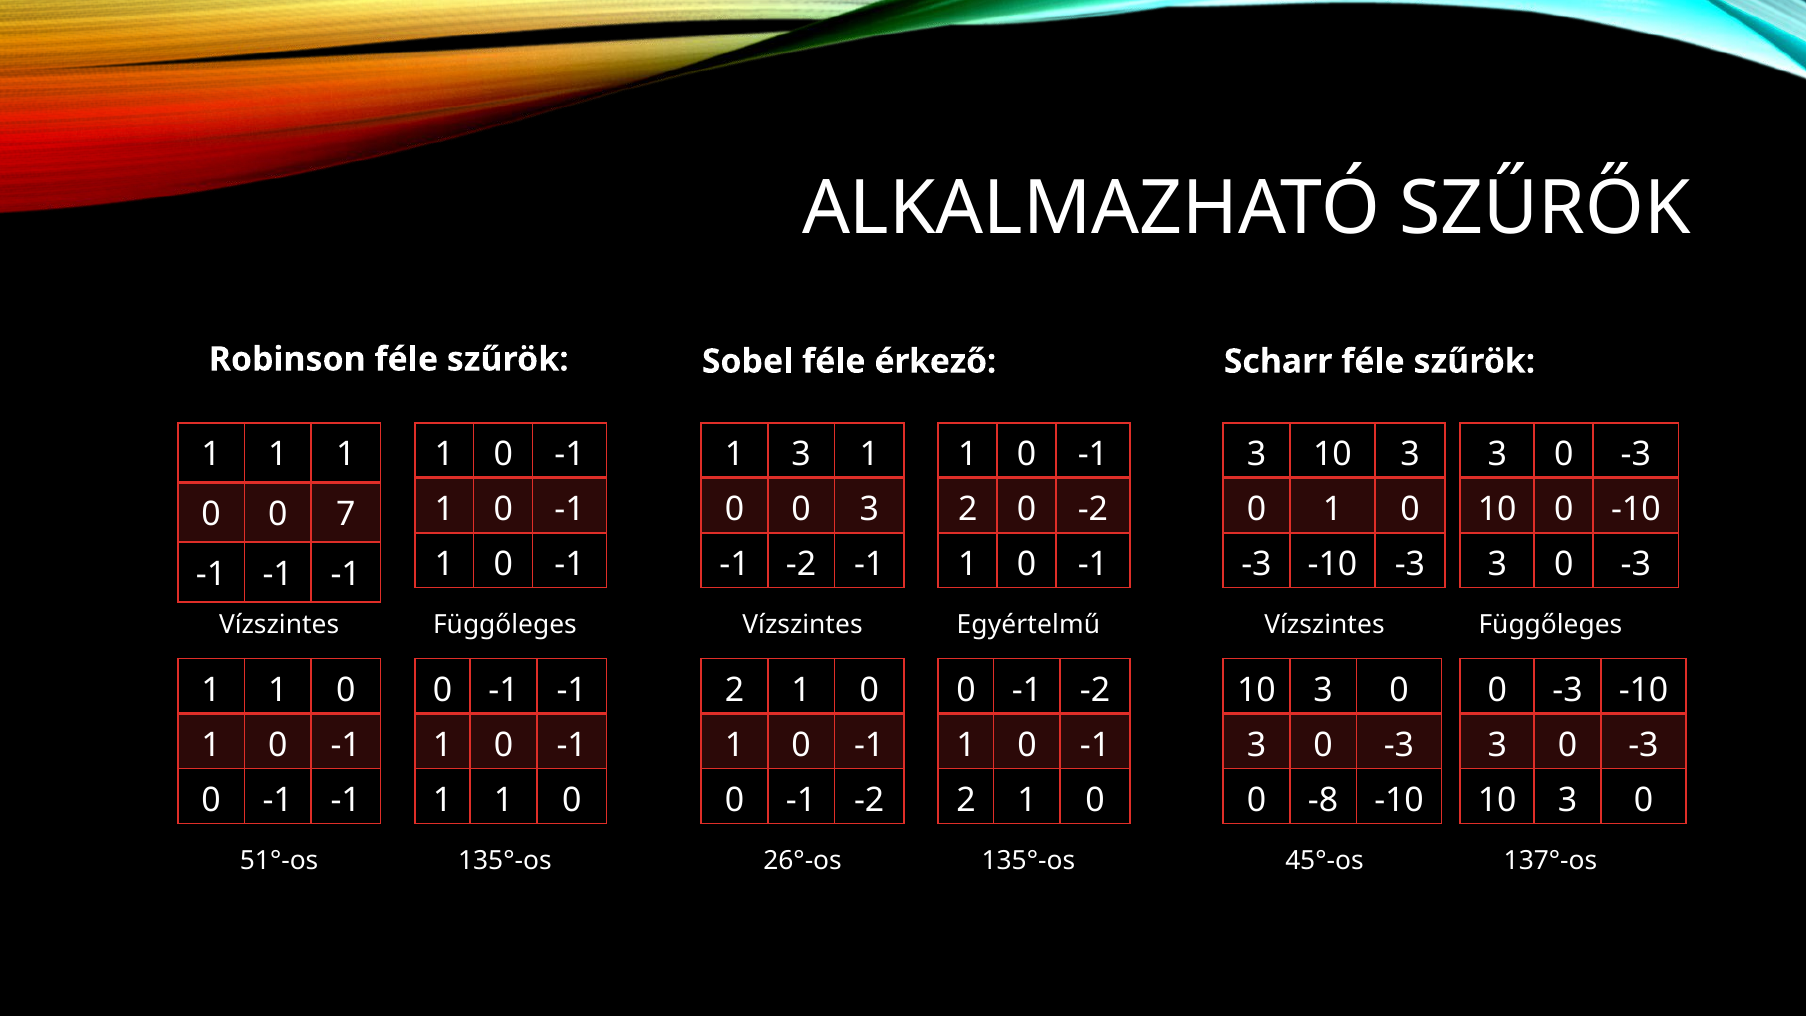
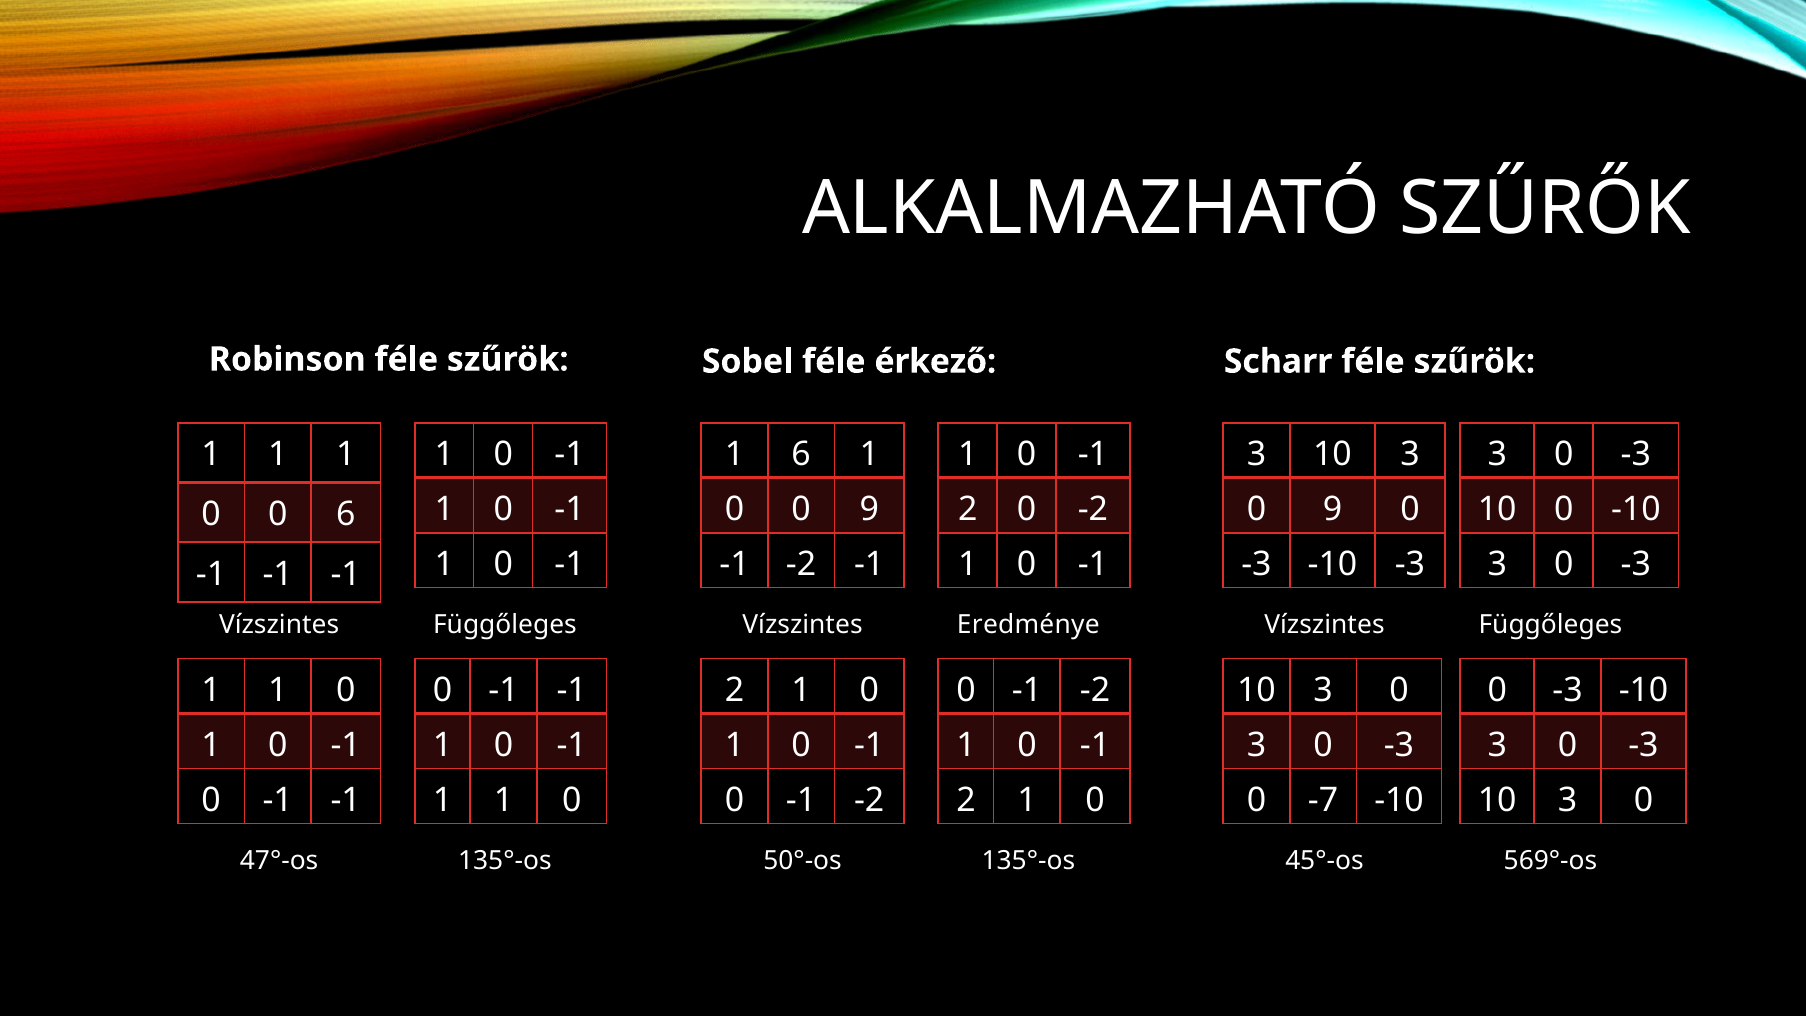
1 3: 3 -> 6
0 0 3: 3 -> 9
1 at (1333, 509): 1 -> 9
0 7: 7 -> 6
Egyértelmű: Egyértelmű -> Eredménye
-8: -8 -> -7
51°-os: 51°-os -> 47°-os
26°-os: 26°-os -> 50°-os
137°-os: 137°-os -> 569°-os
